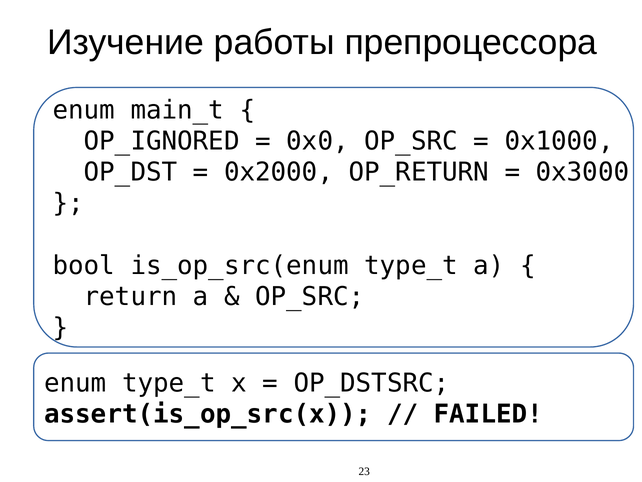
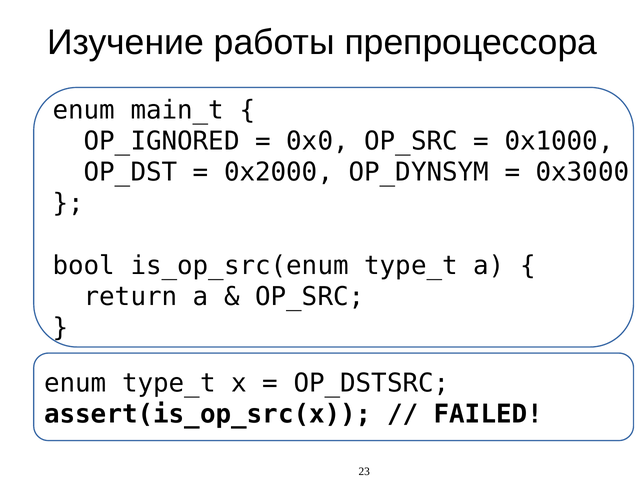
OP_RETURN: OP_RETURN -> OP_DYNSYM
